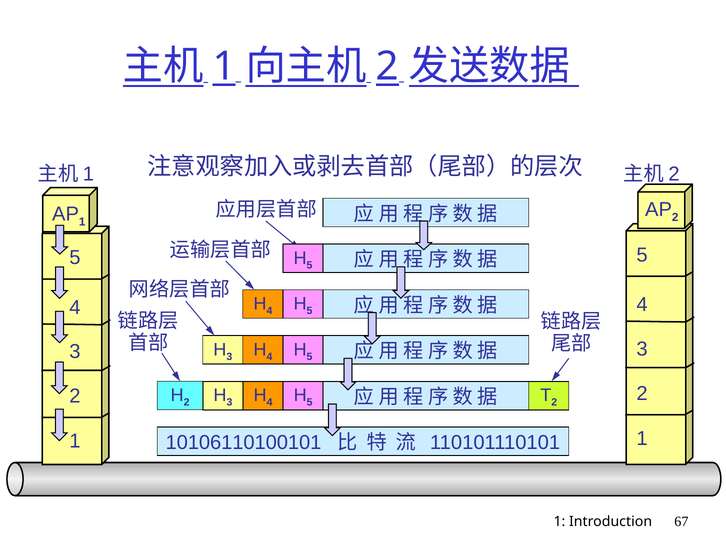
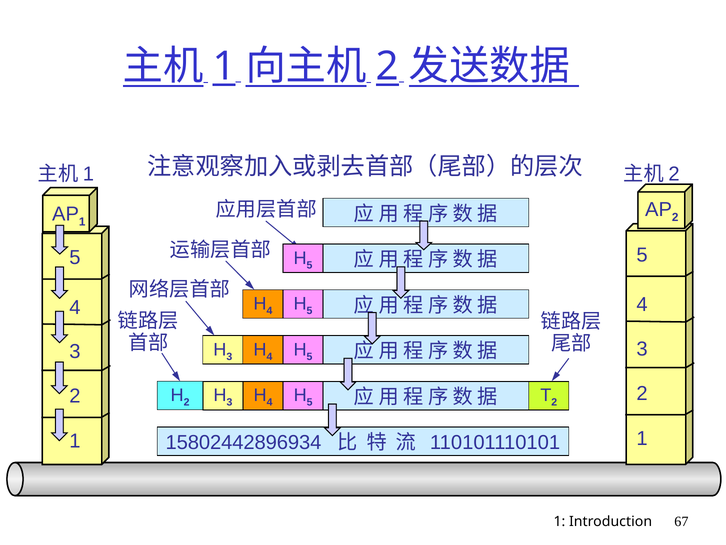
10106110100101: 10106110100101 -> 15802442896934
